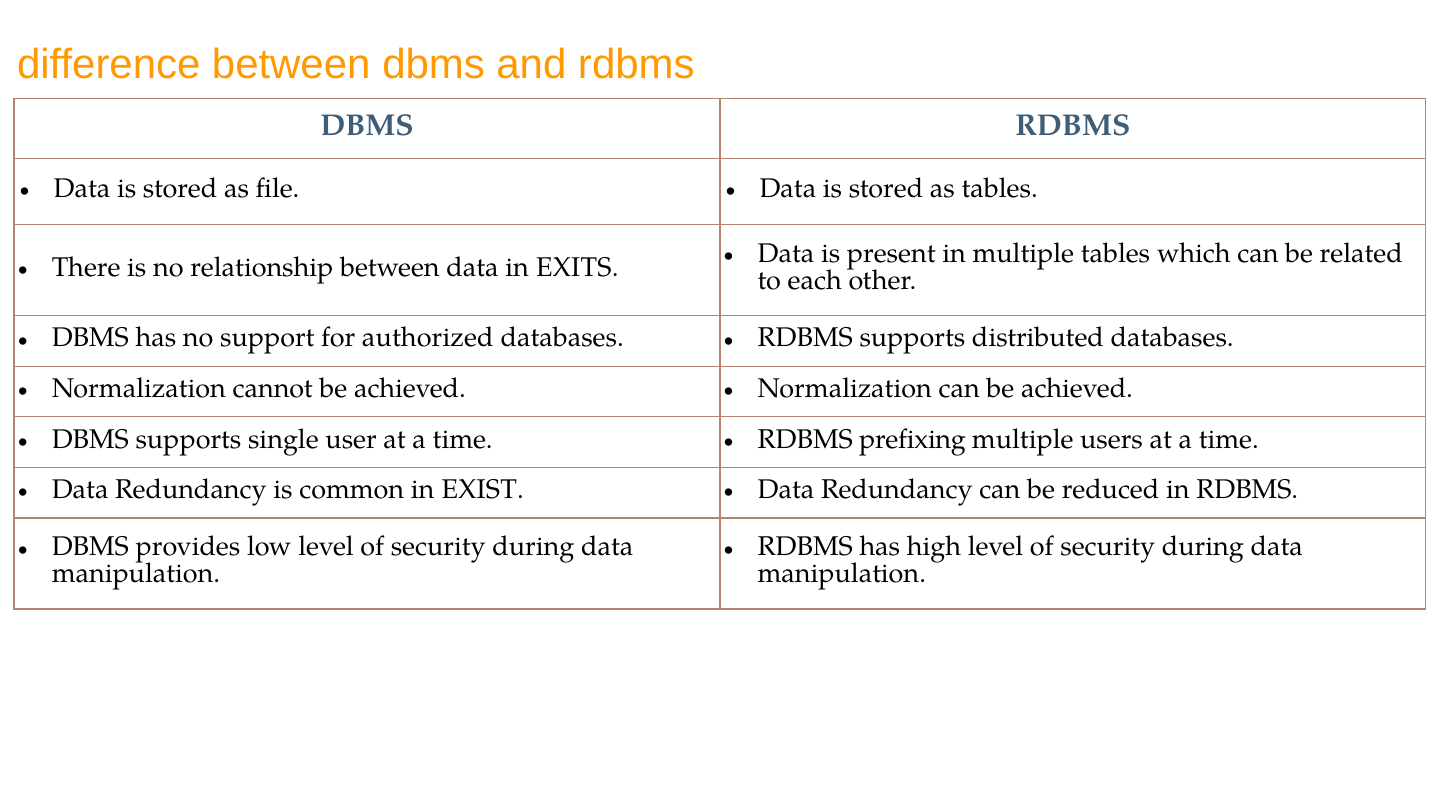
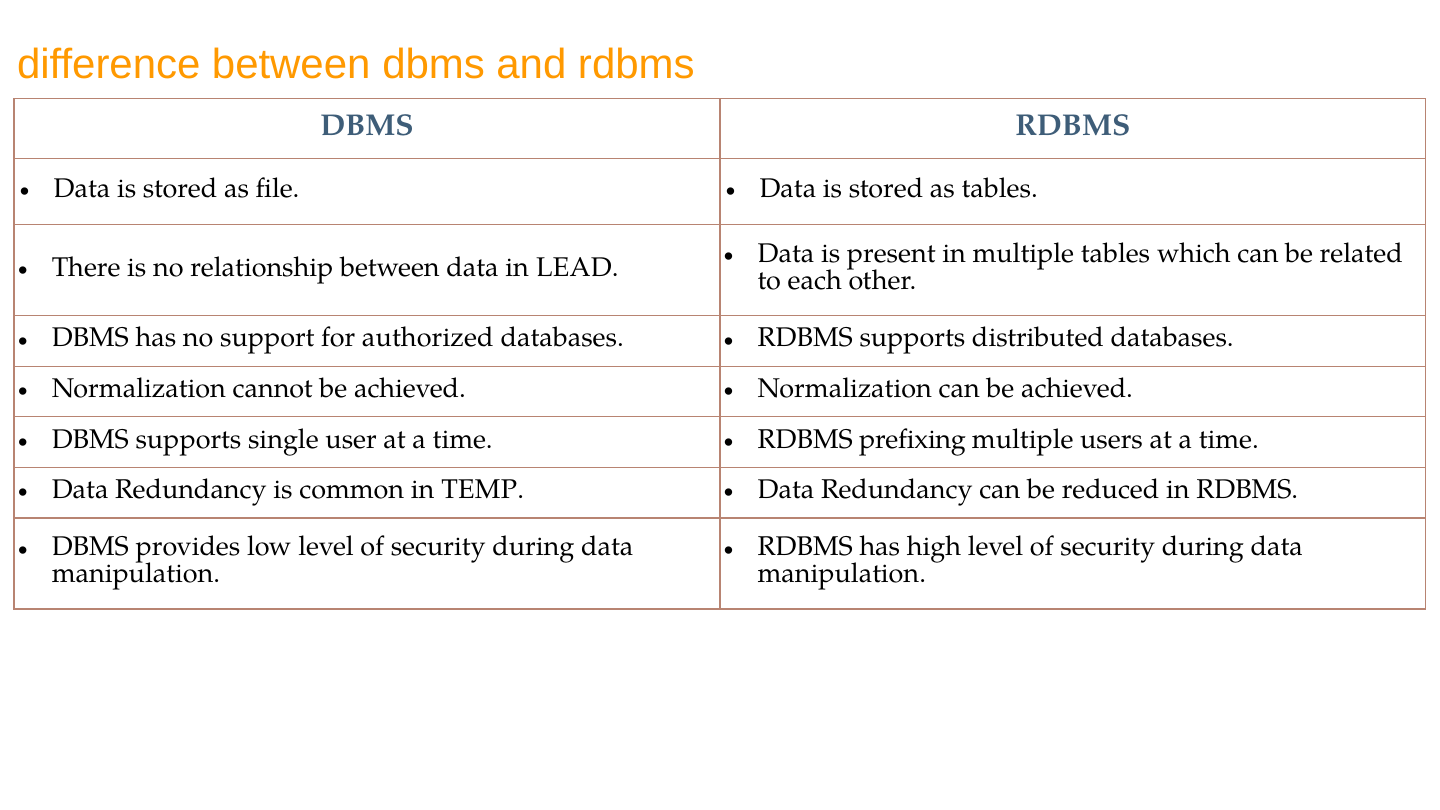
EXITS: EXITS -> LEAD
EXIST: EXIST -> TEMP
